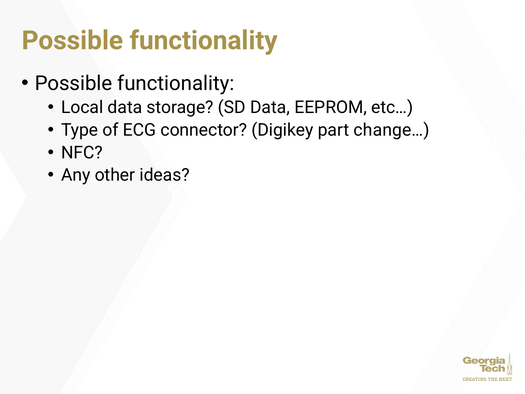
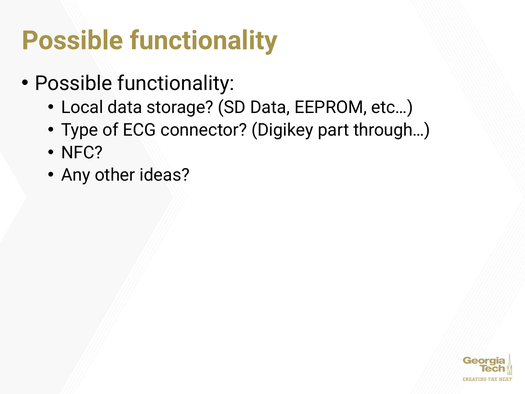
change…: change… -> through…
